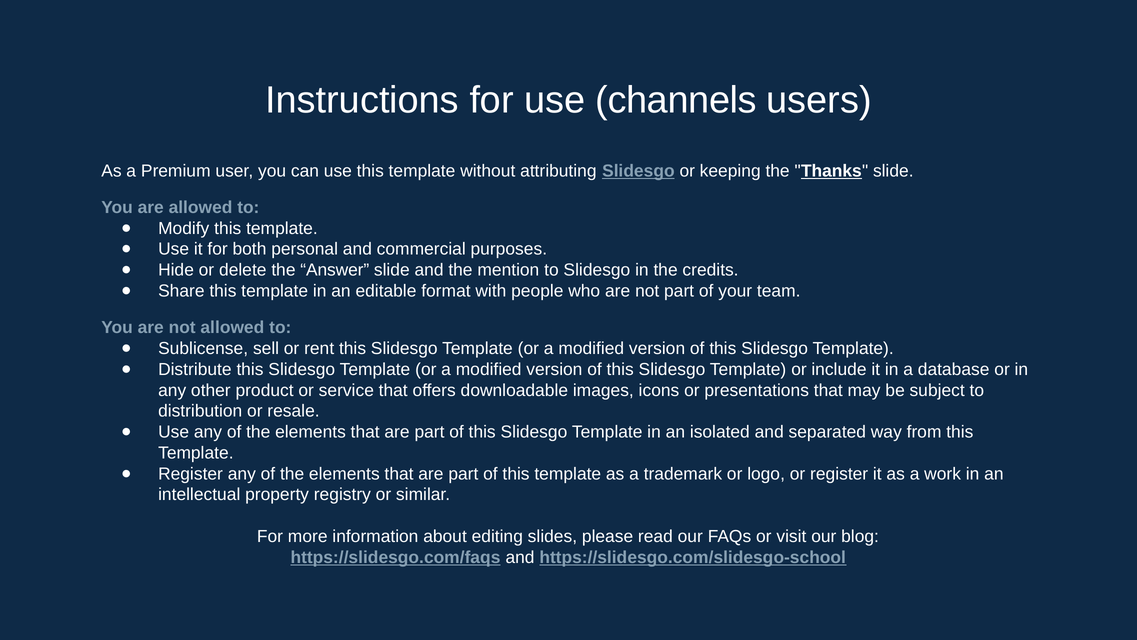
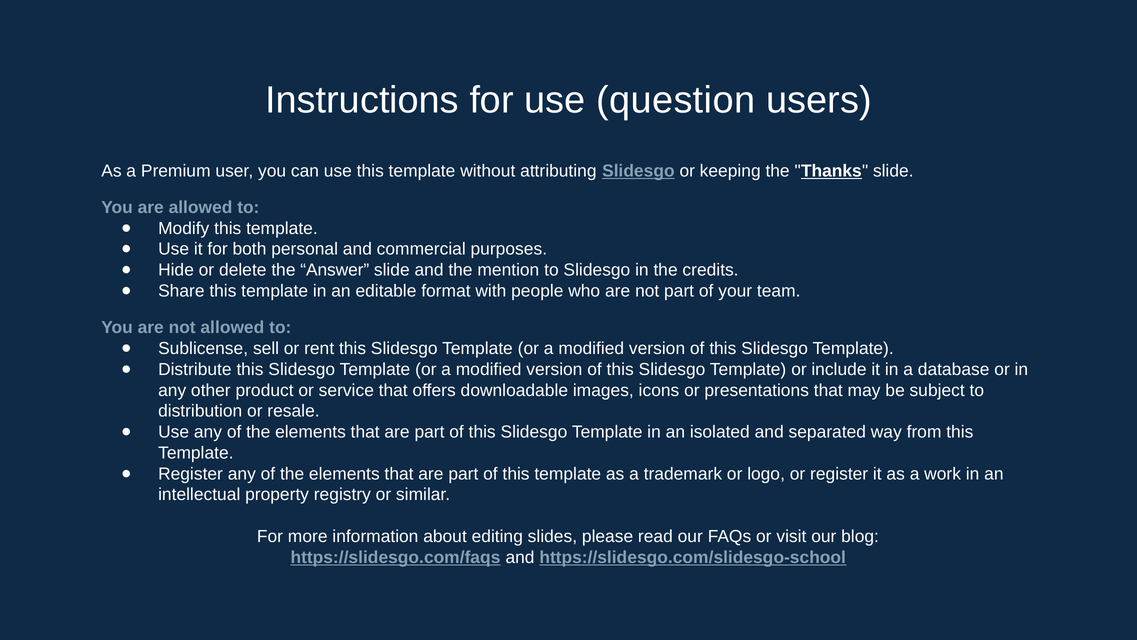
channels: channels -> question
